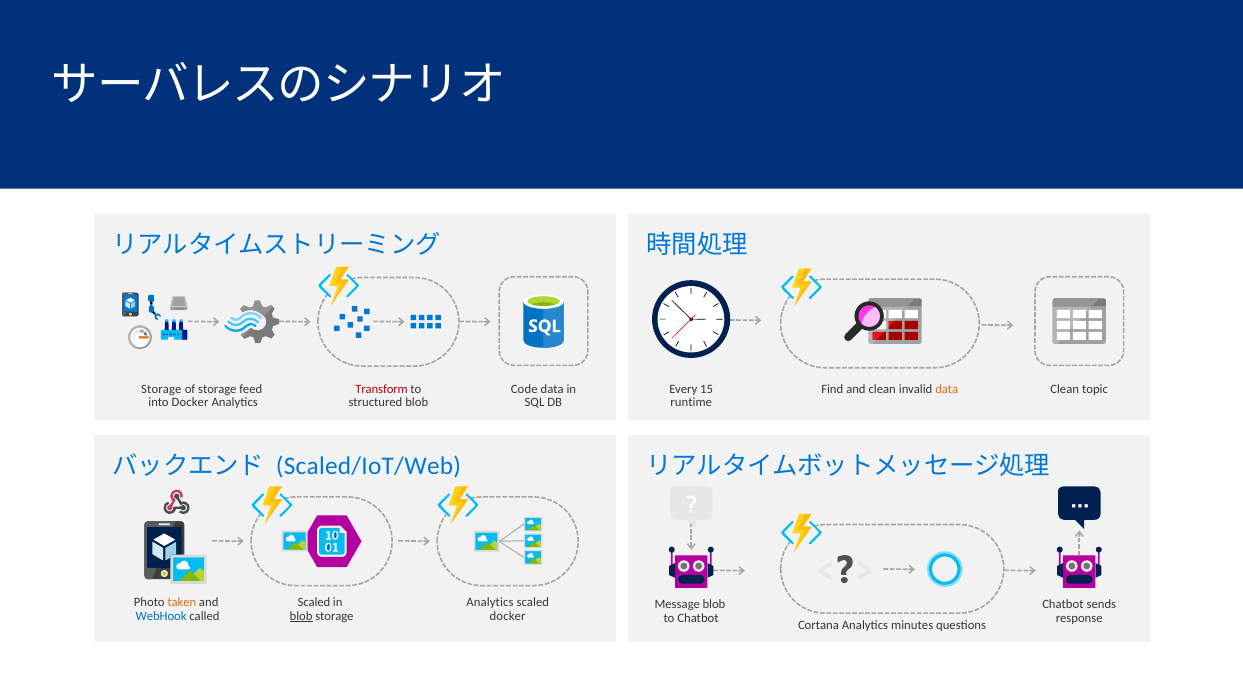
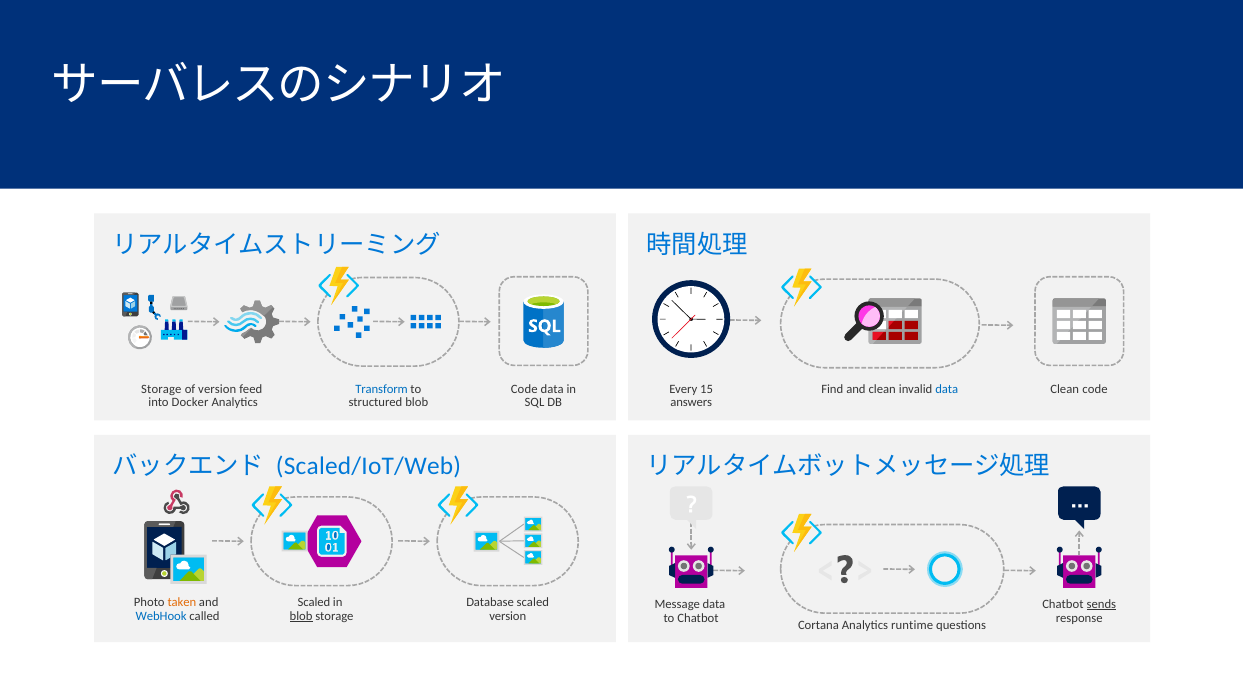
of storage: storage -> version
Transform colour: red -> blue
data at (947, 389) colour: orange -> blue
Clean topic: topic -> code
runtime: runtime -> answers
Analytics at (490, 603): Analytics -> Database
Message blob: blob -> data
sends underline: none -> present
docker at (508, 616): docker -> version
minutes: minutes -> runtime
